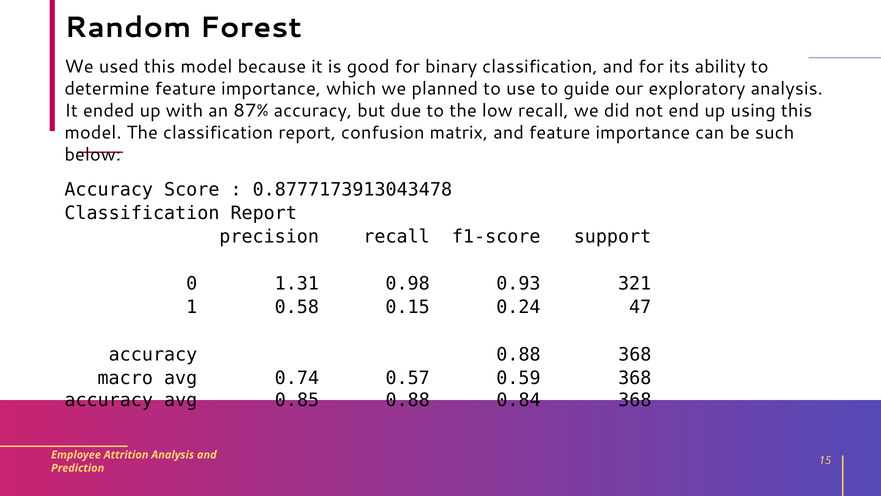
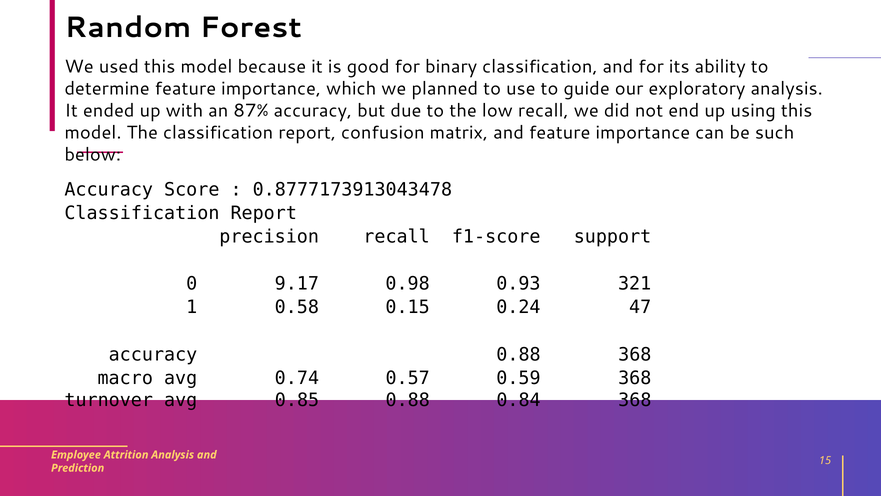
1.31: 1.31 -> 9.17
accuracy at (109, 400): accuracy -> turnover
